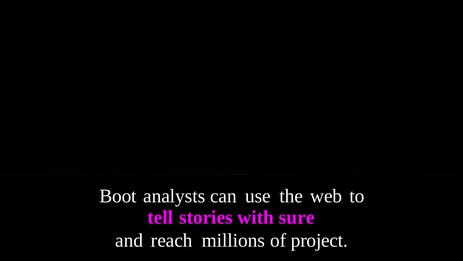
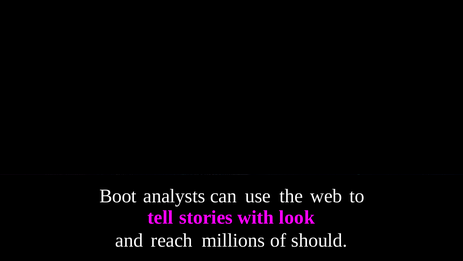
sure: sure -> look
project: project -> should
